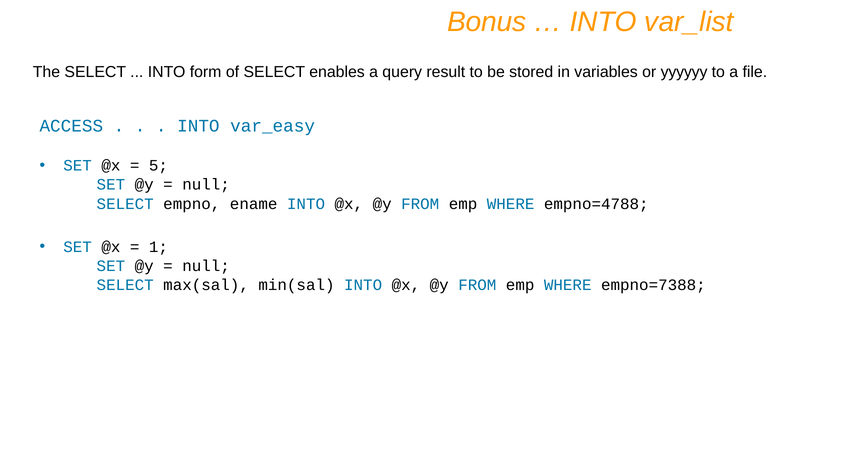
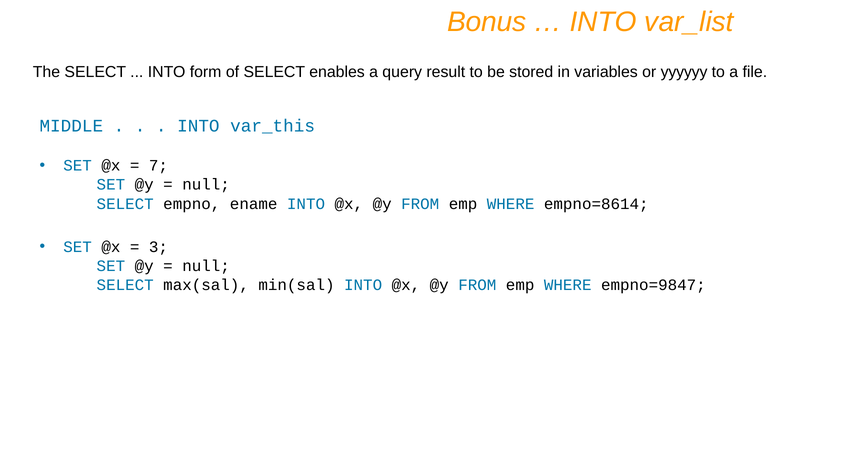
ACCESS: ACCESS -> MIDDLE
var_easy: var_easy -> var_this
5: 5 -> 7
empno=4788: empno=4788 -> empno=8614
1: 1 -> 3
empno=7388: empno=7388 -> empno=9847
